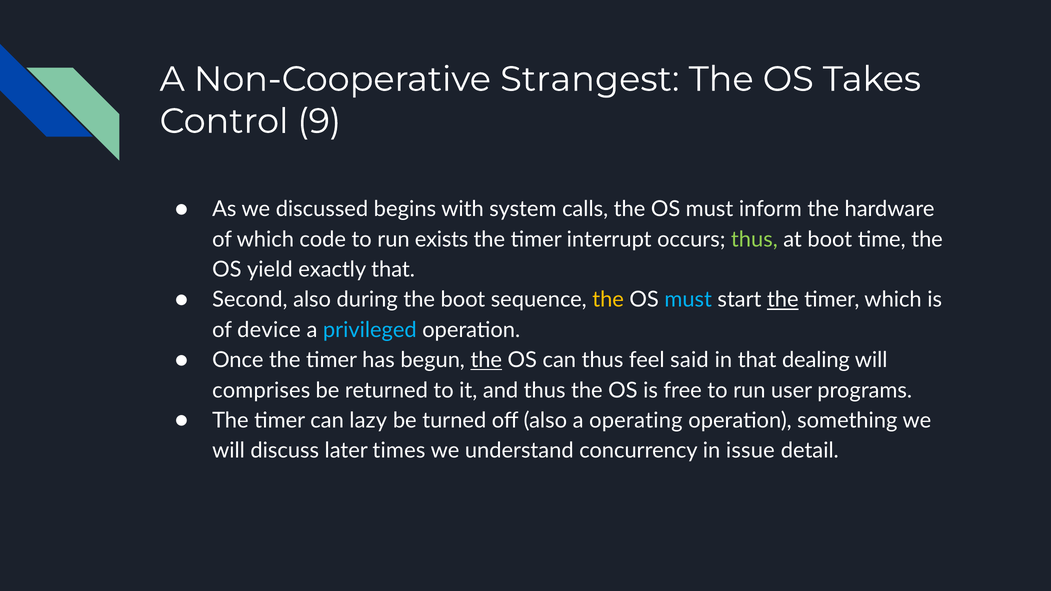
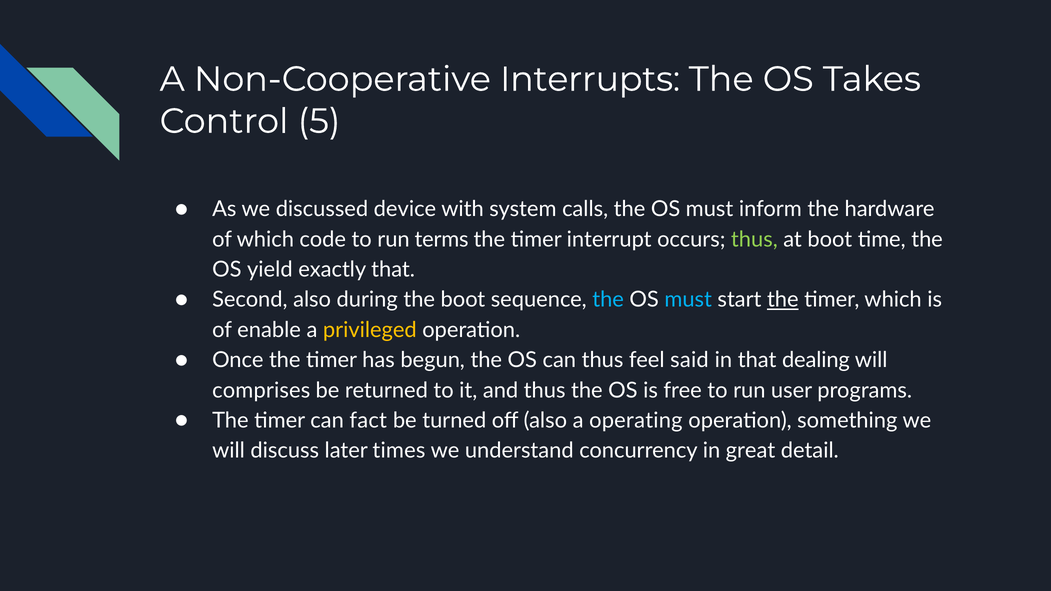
Strangest: Strangest -> Interrupts
9: 9 -> 5
begins: begins -> device
exists: exists -> terms
the at (608, 300) colour: yellow -> light blue
device: device -> enable
privileged colour: light blue -> yellow
the at (486, 360) underline: present -> none
lazy: lazy -> fact
issue: issue -> great
